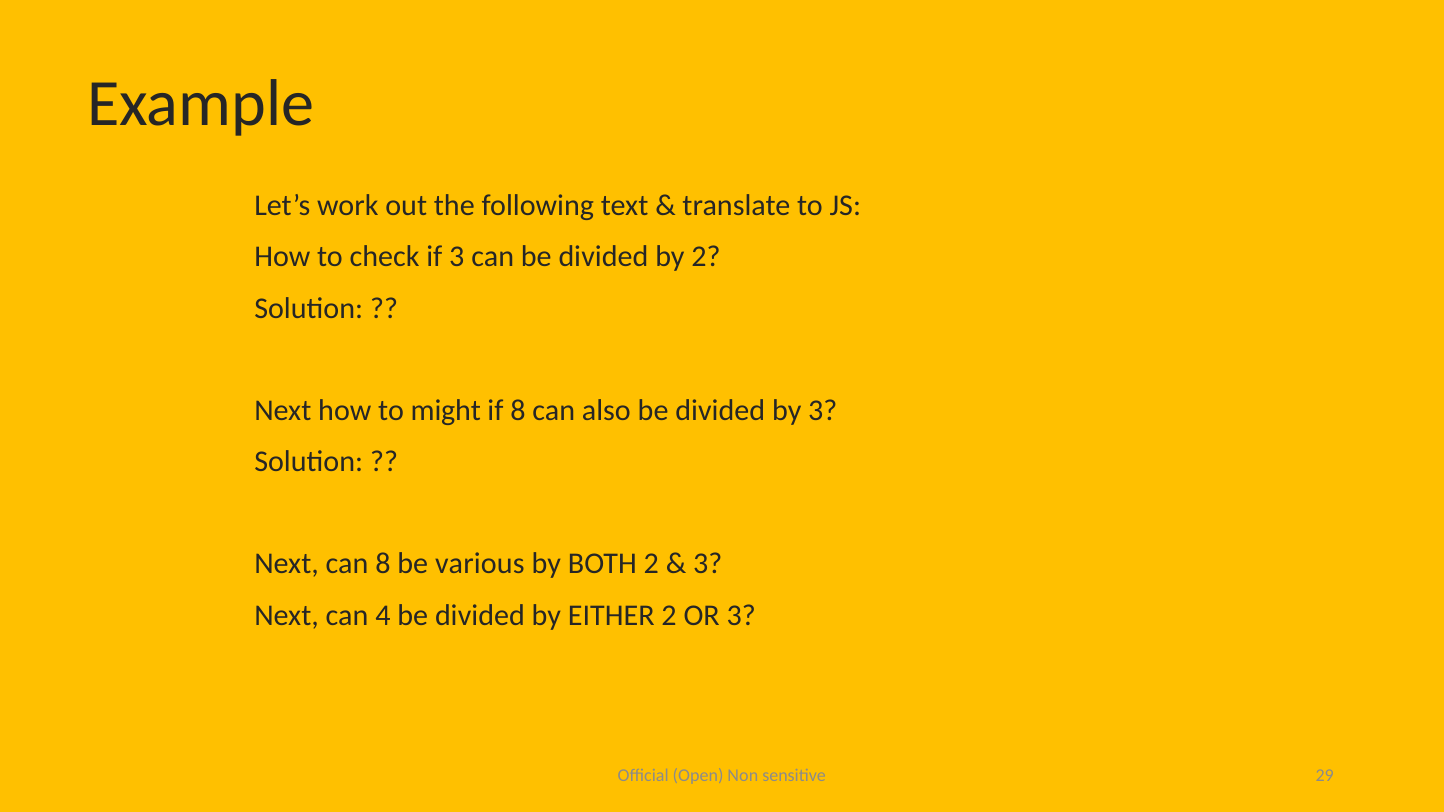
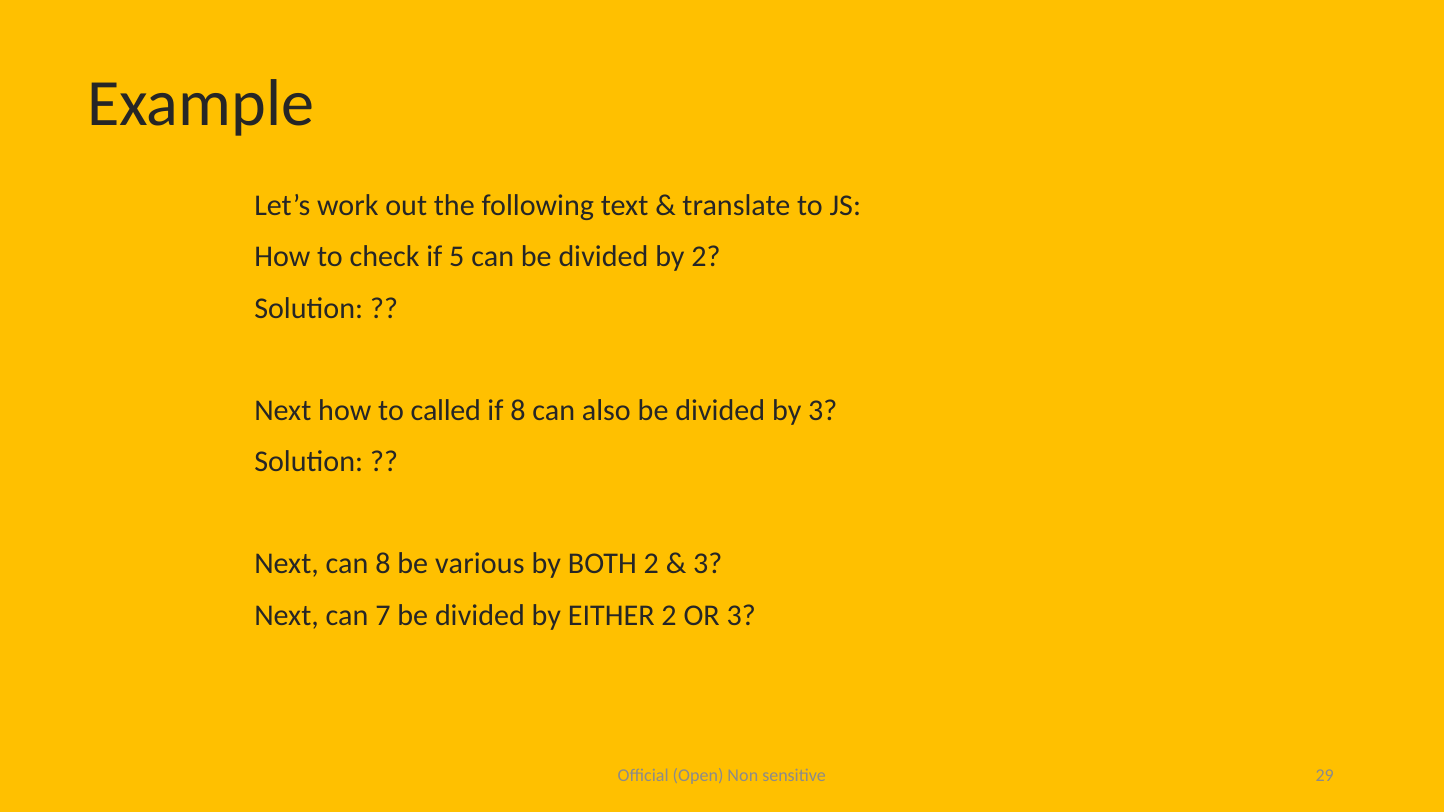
if 3: 3 -> 5
might: might -> called
4: 4 -> 7
